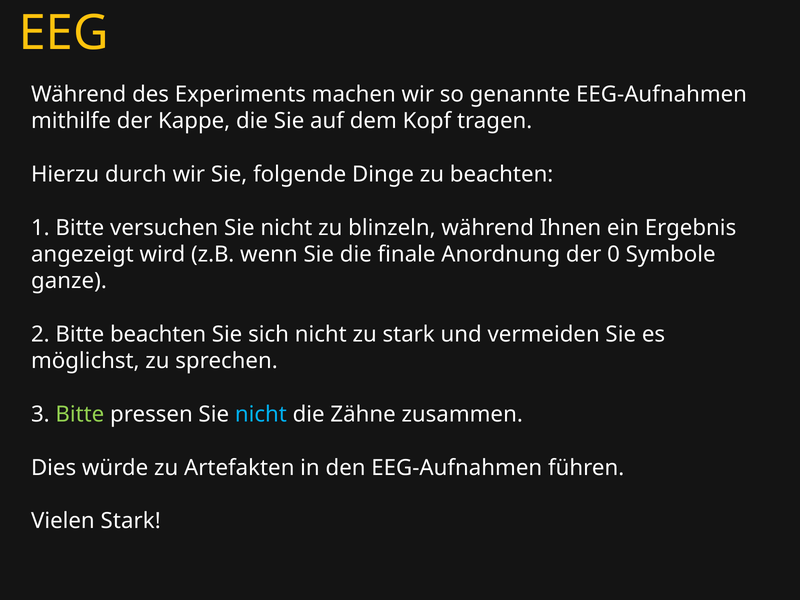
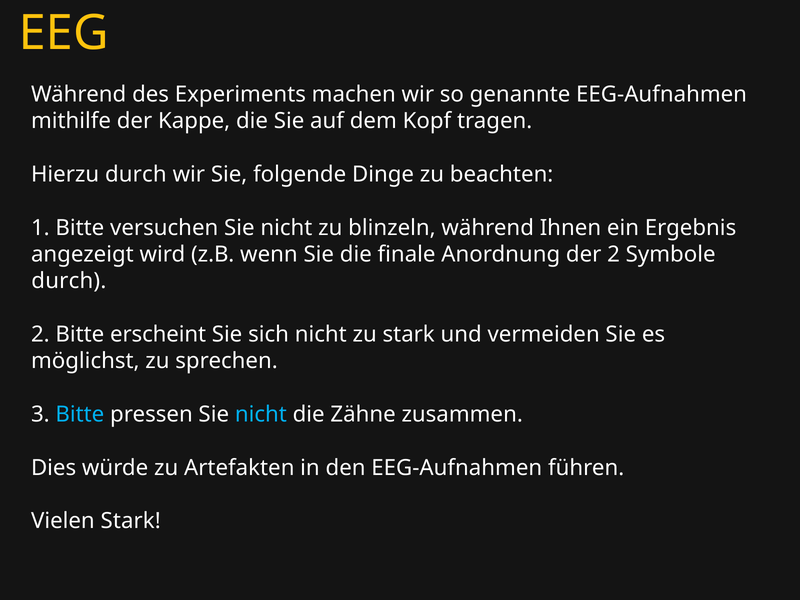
der 0: 0 -> 2
ganze at (69, 281): ganze -> durch
Bitte beachten: beachten -> erscheint
Bitte at (80, 414) colour: light green -> light blue
